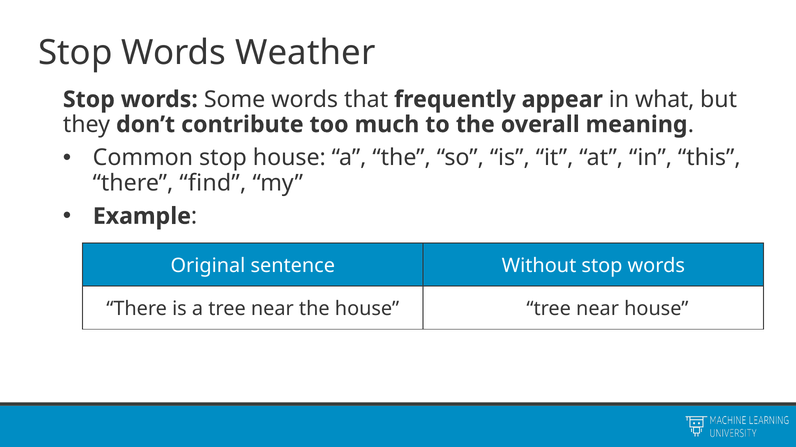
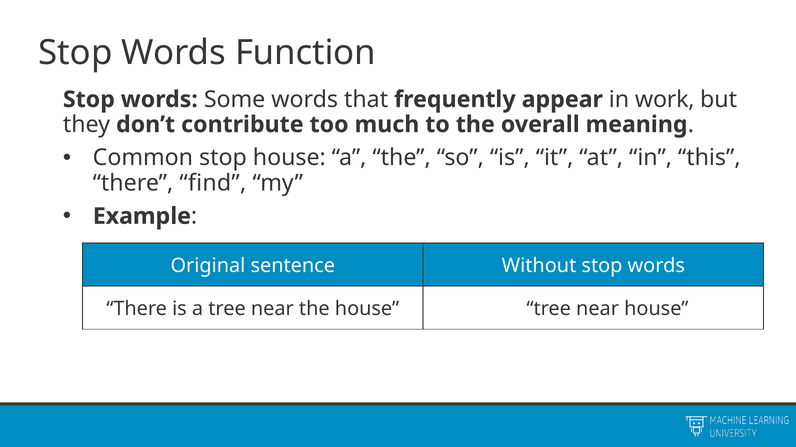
Weather: Weather -> Function
what: what -> work
